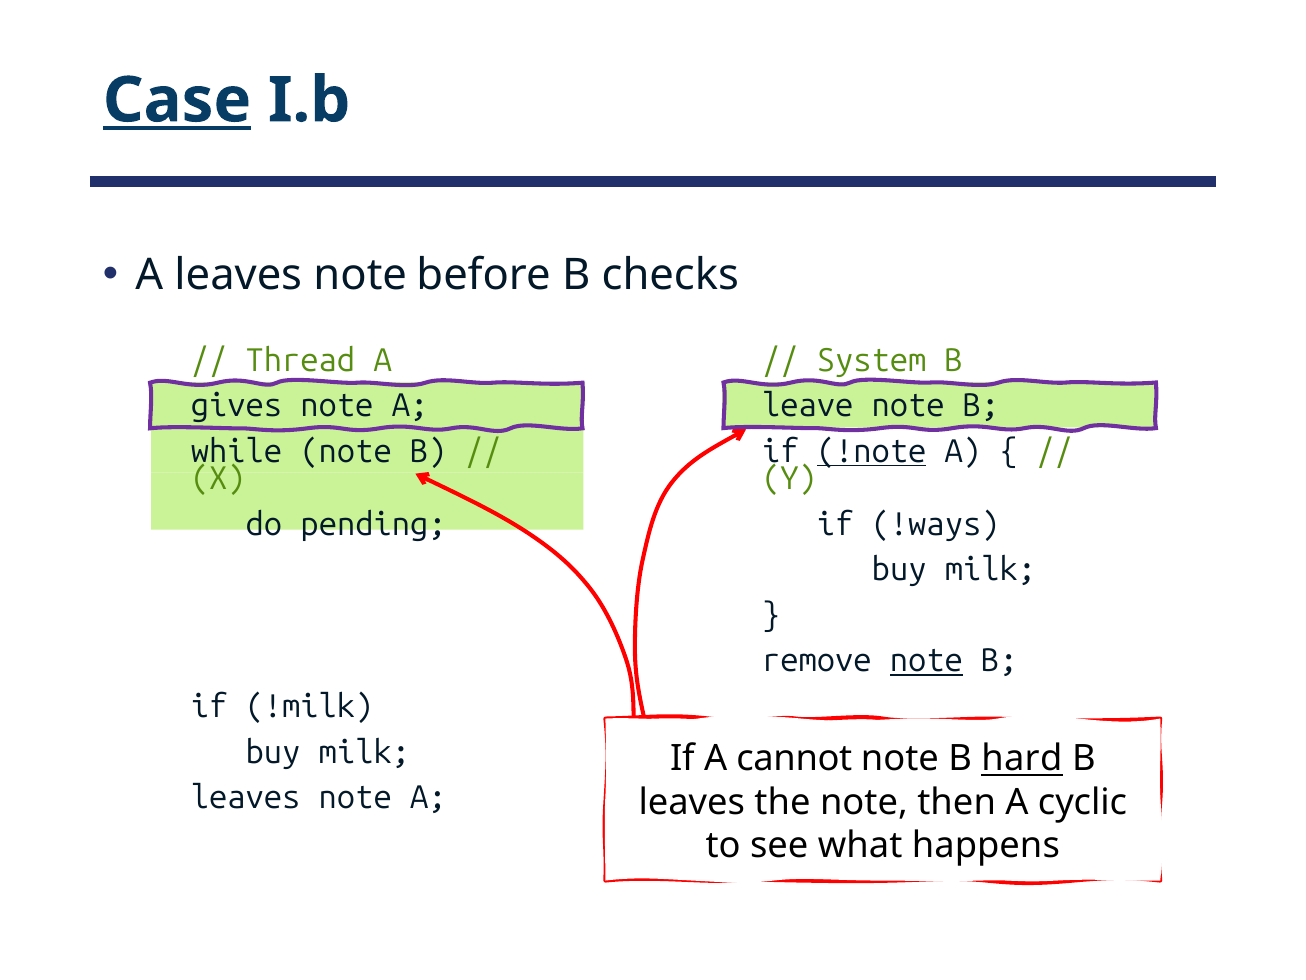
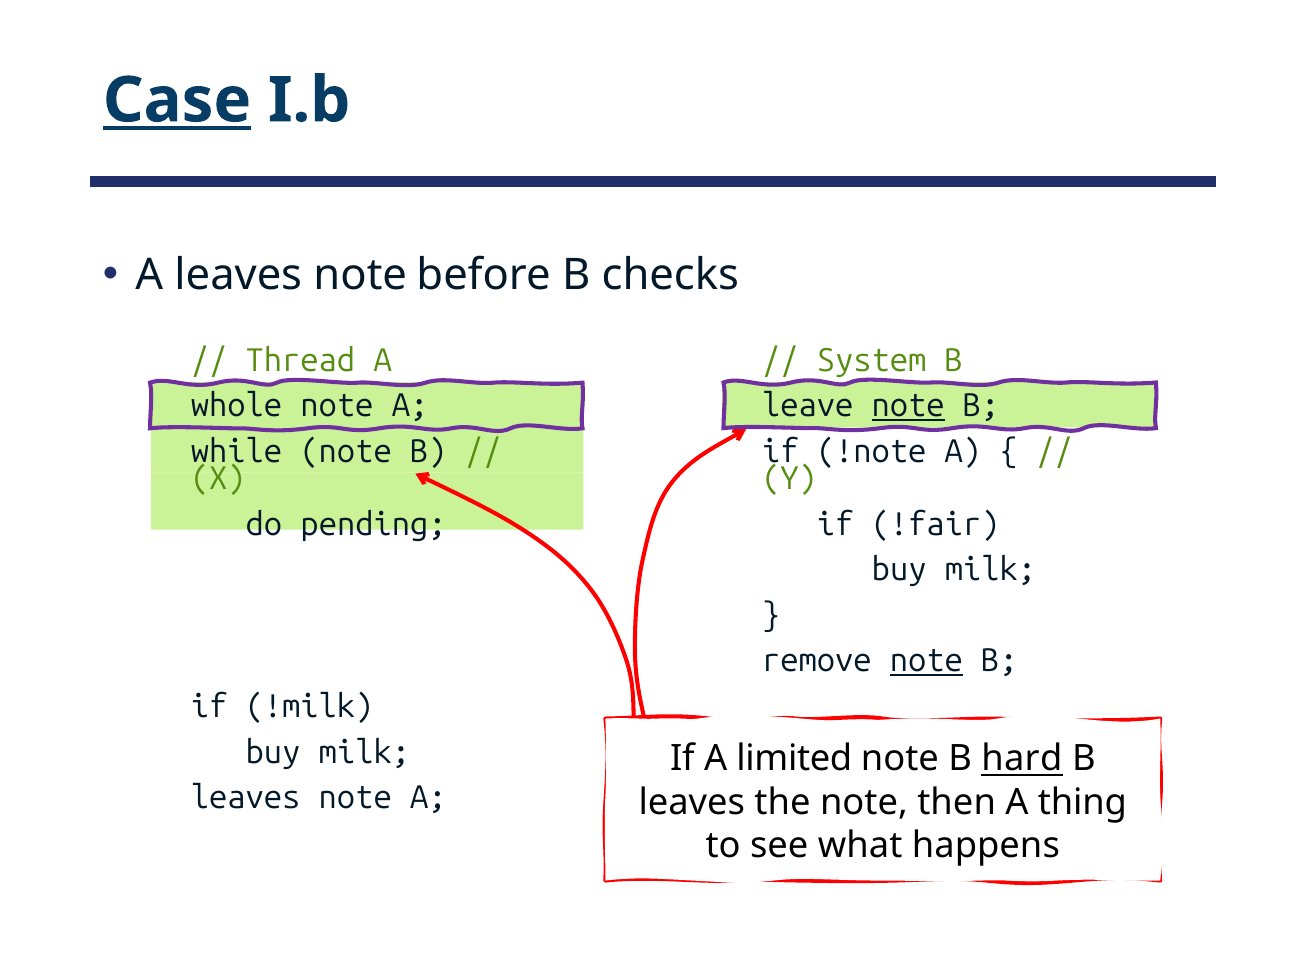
gives: gives -> whole
note at (908, 406) underline: none -> present
!note underline: present -> none
!ways: !ways -> !fair
cannot: cannot -> limited
cyclic: cyclic -> thing
